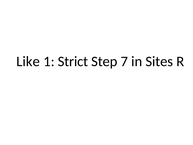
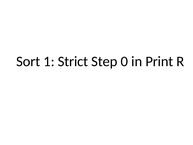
Like: Like -> Sort
7: 7 -> 0
Sites: Sites -> Print
